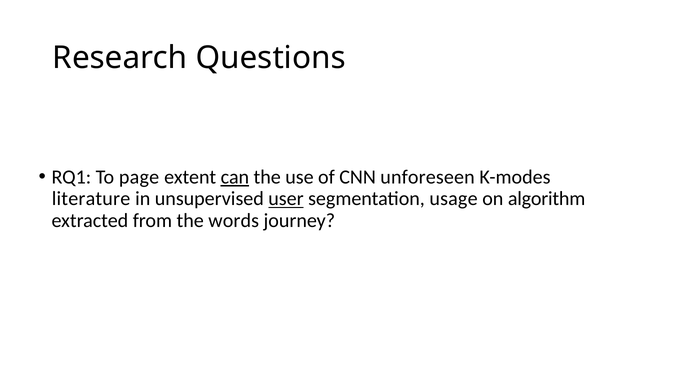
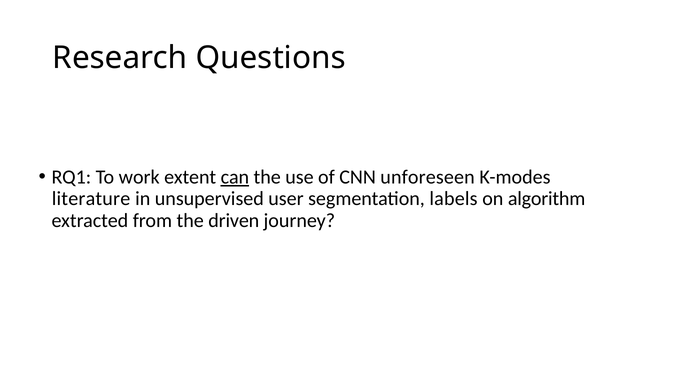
page: page -> work
user underline: present -> none
usage: usage -> labels
words: words -> driven
